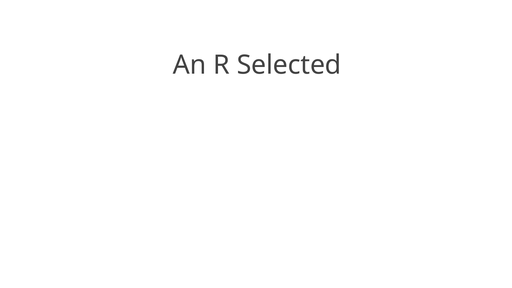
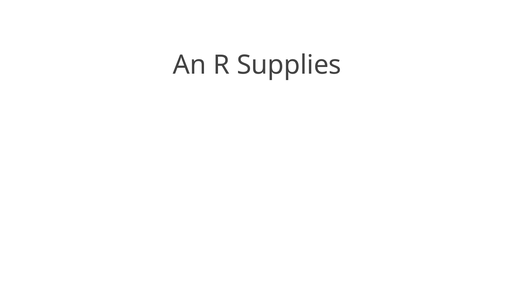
Selected: Selected -> Supplies
